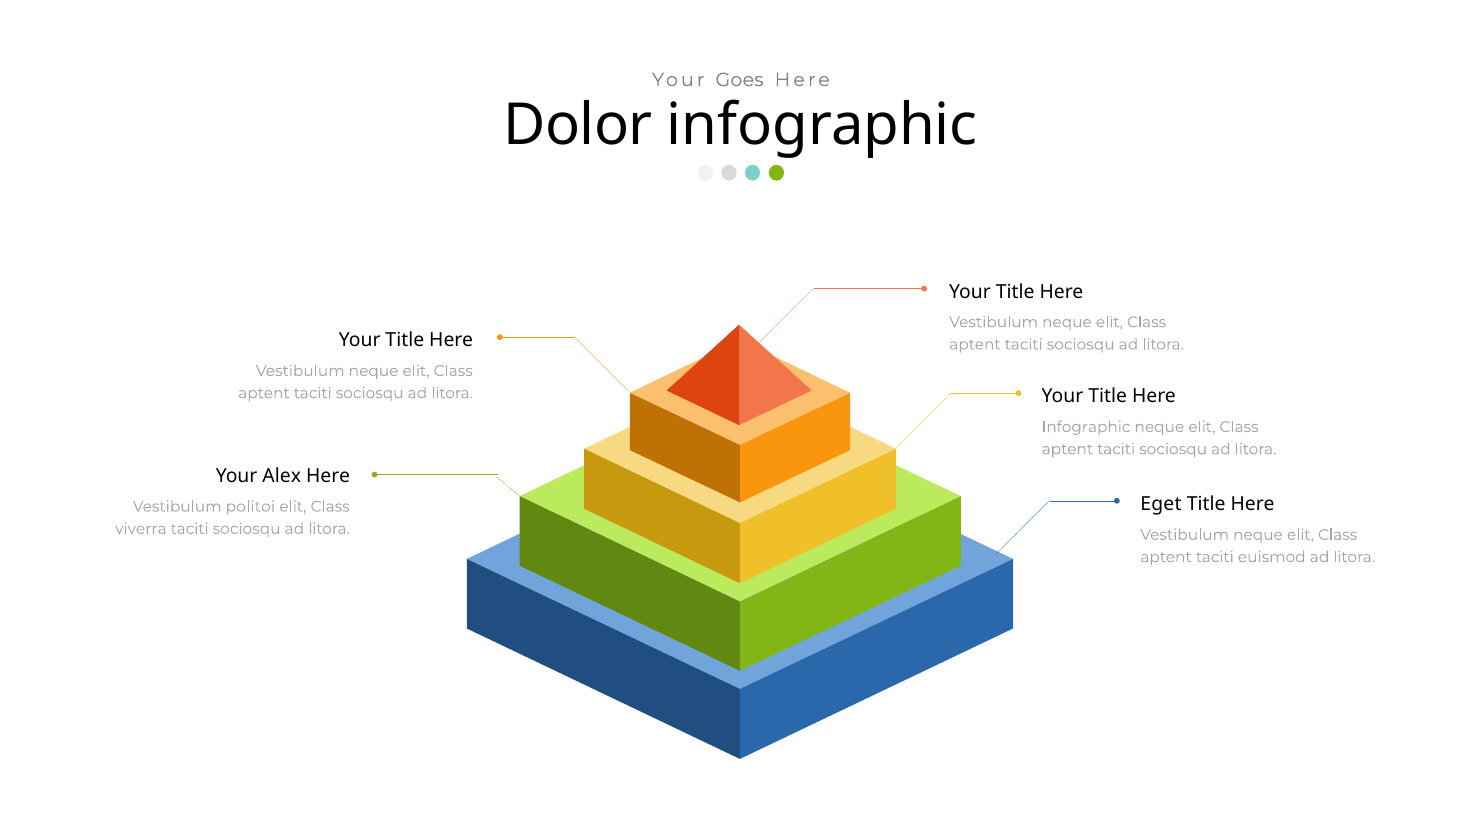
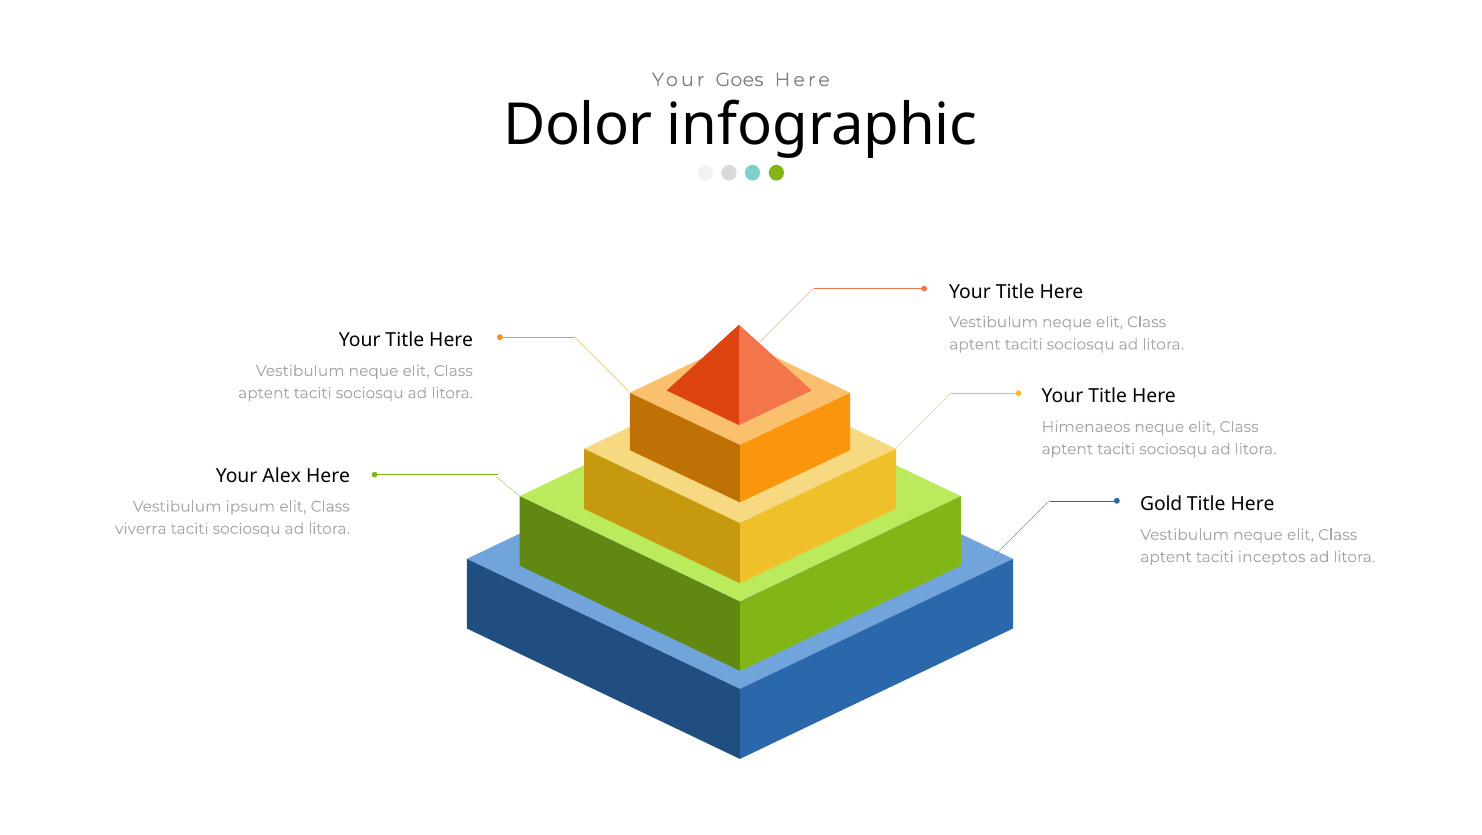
Infographic at (1086, 427): Infographic -> Himenaeos
Eget: Eget -> Gold
politoi: politoi -> ipsum
euismod: euismod -> inceptos
